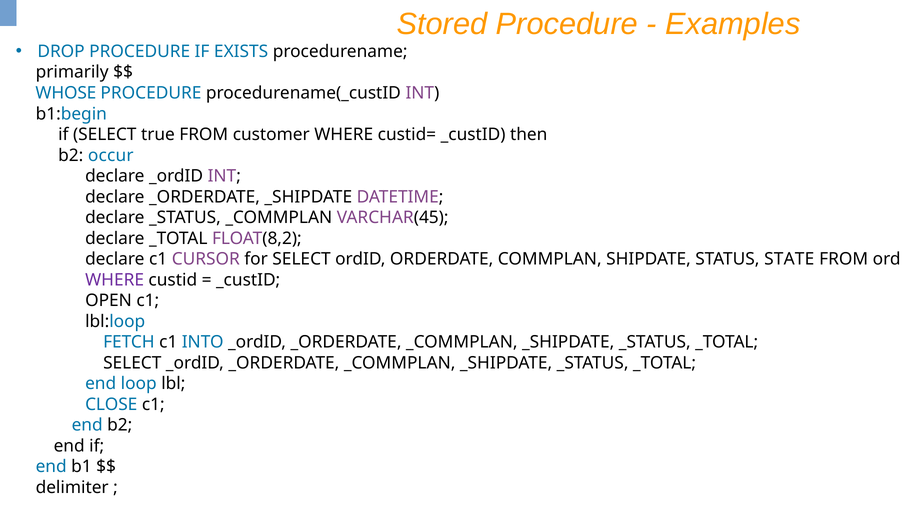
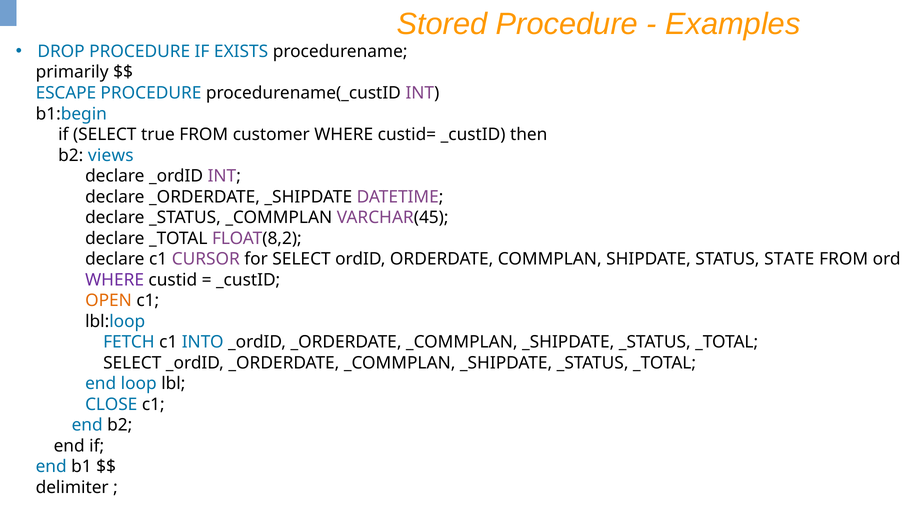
WHOSE: WHOSE -> ESCAPE
occur: occur -> views
OPEN colour: black -> orange
